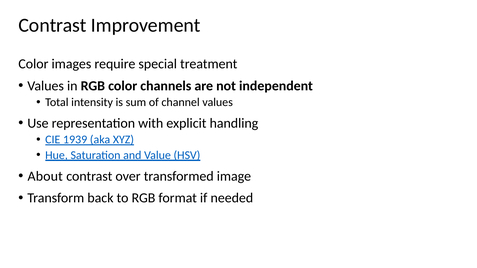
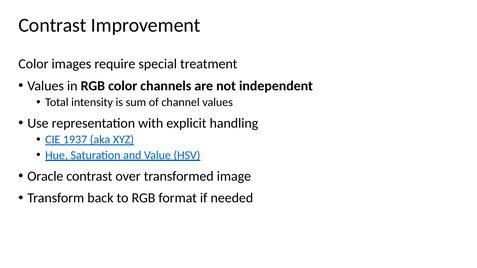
1939: 1939 -> 1937
About: About -> Oracle
